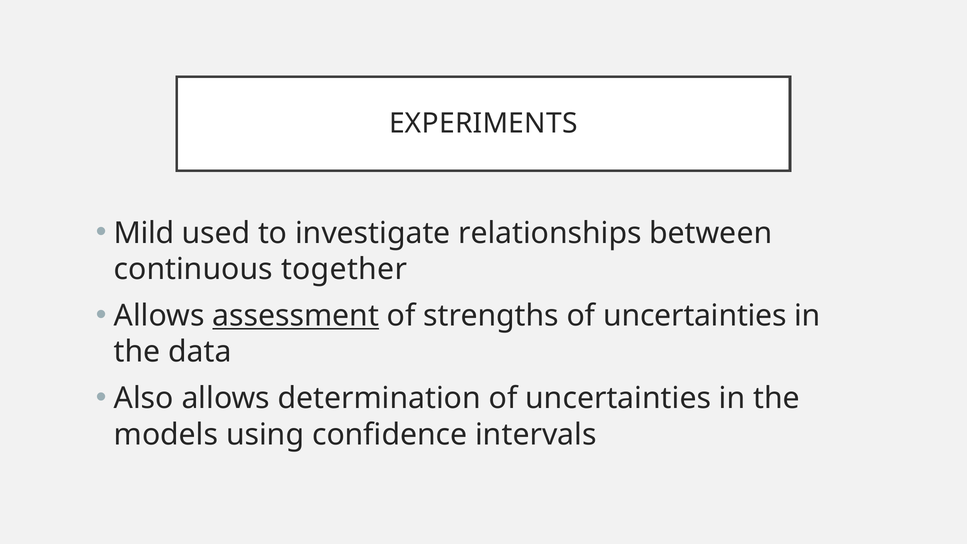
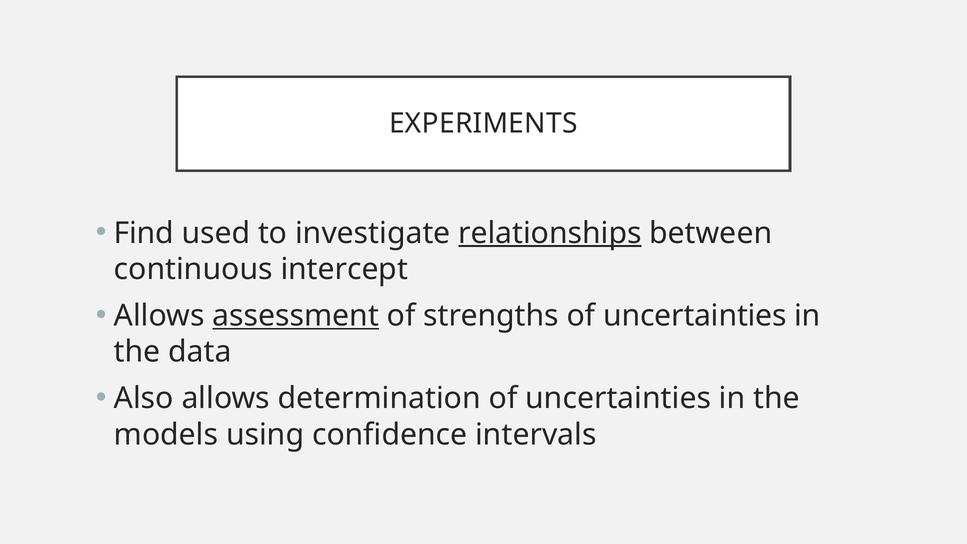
Mild: Mild -> Find
relationships underline: none -> present
together: together -> intercept
